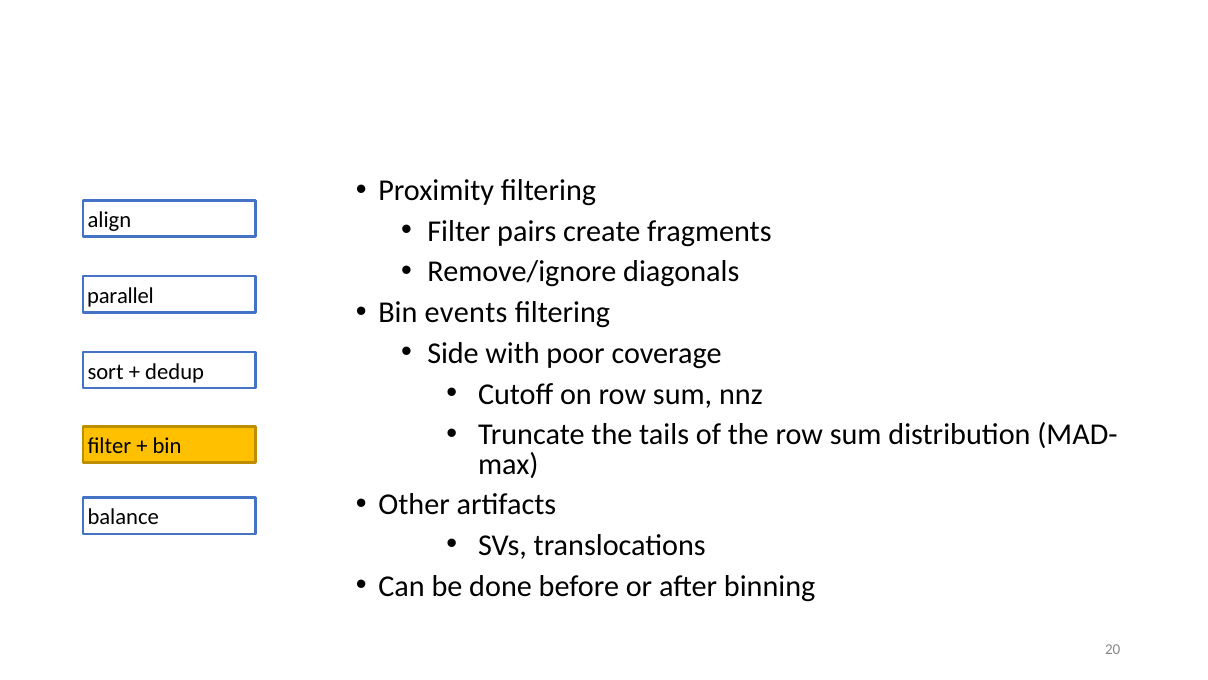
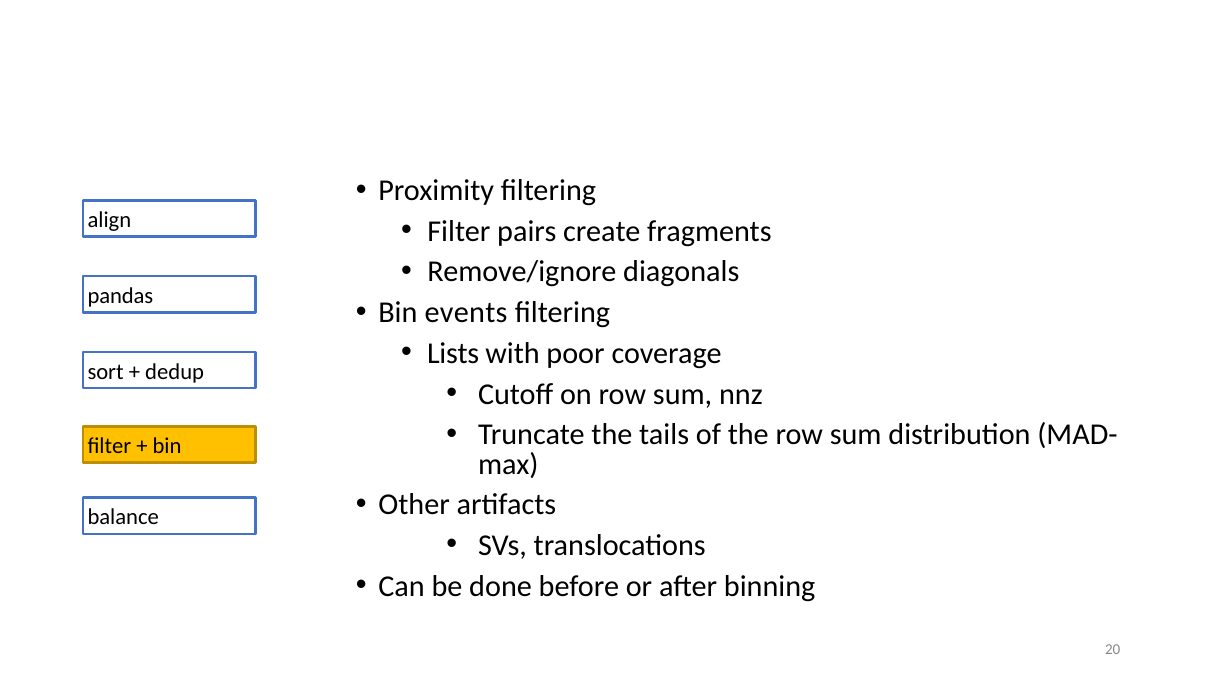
parallel: parallel -> pandas
Side: Side -> Lists
